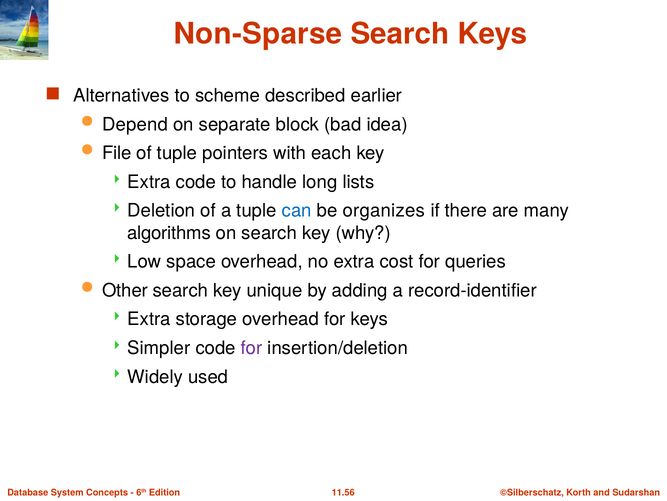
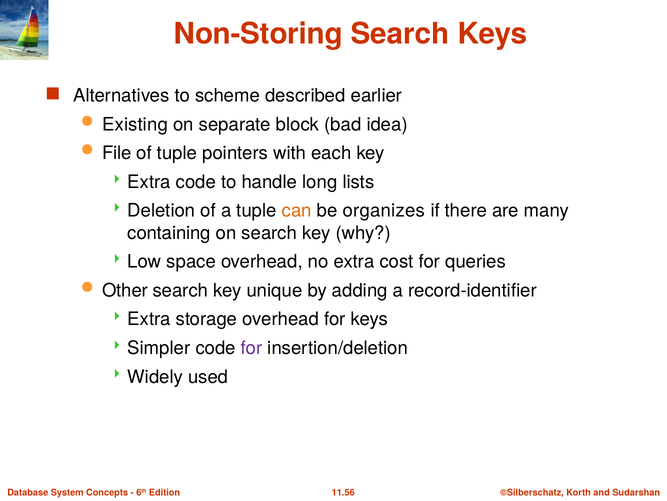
Non-Sparse: Non-Sparse -> Non-Storing
Depend: Depend -> Existing
can colour: blue -> orange
algorithms: algorithms -> containing
